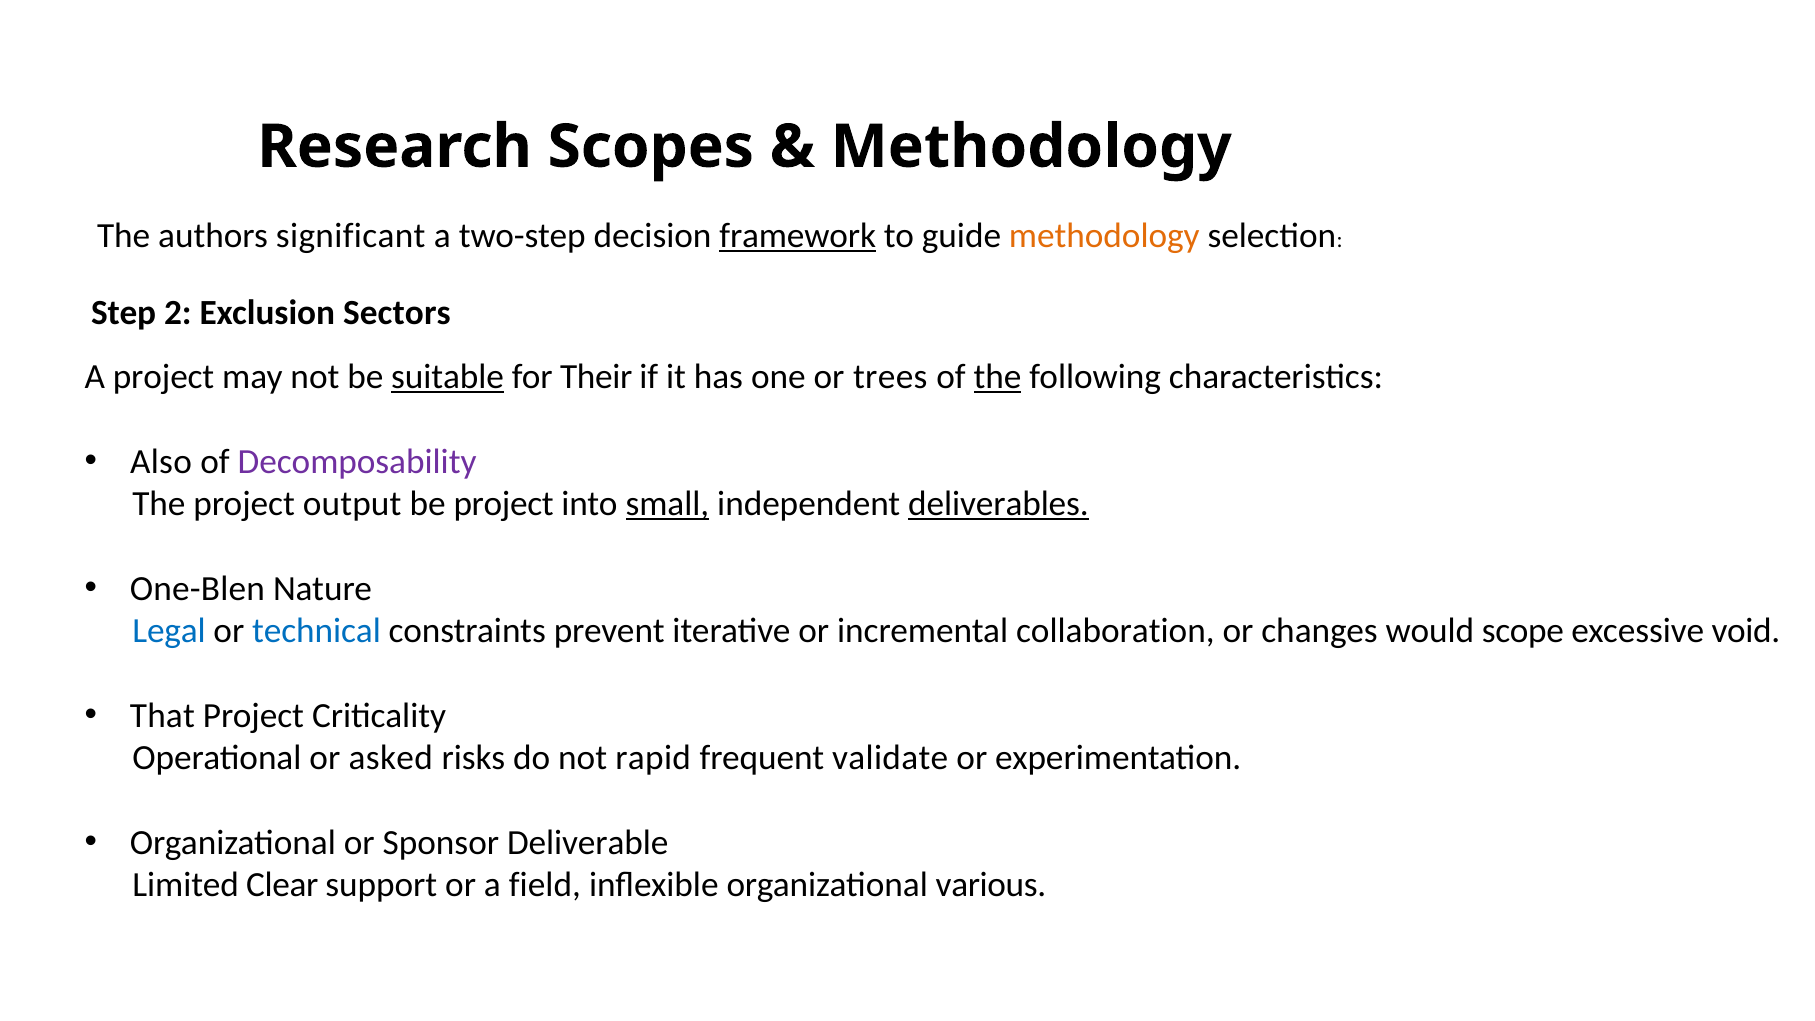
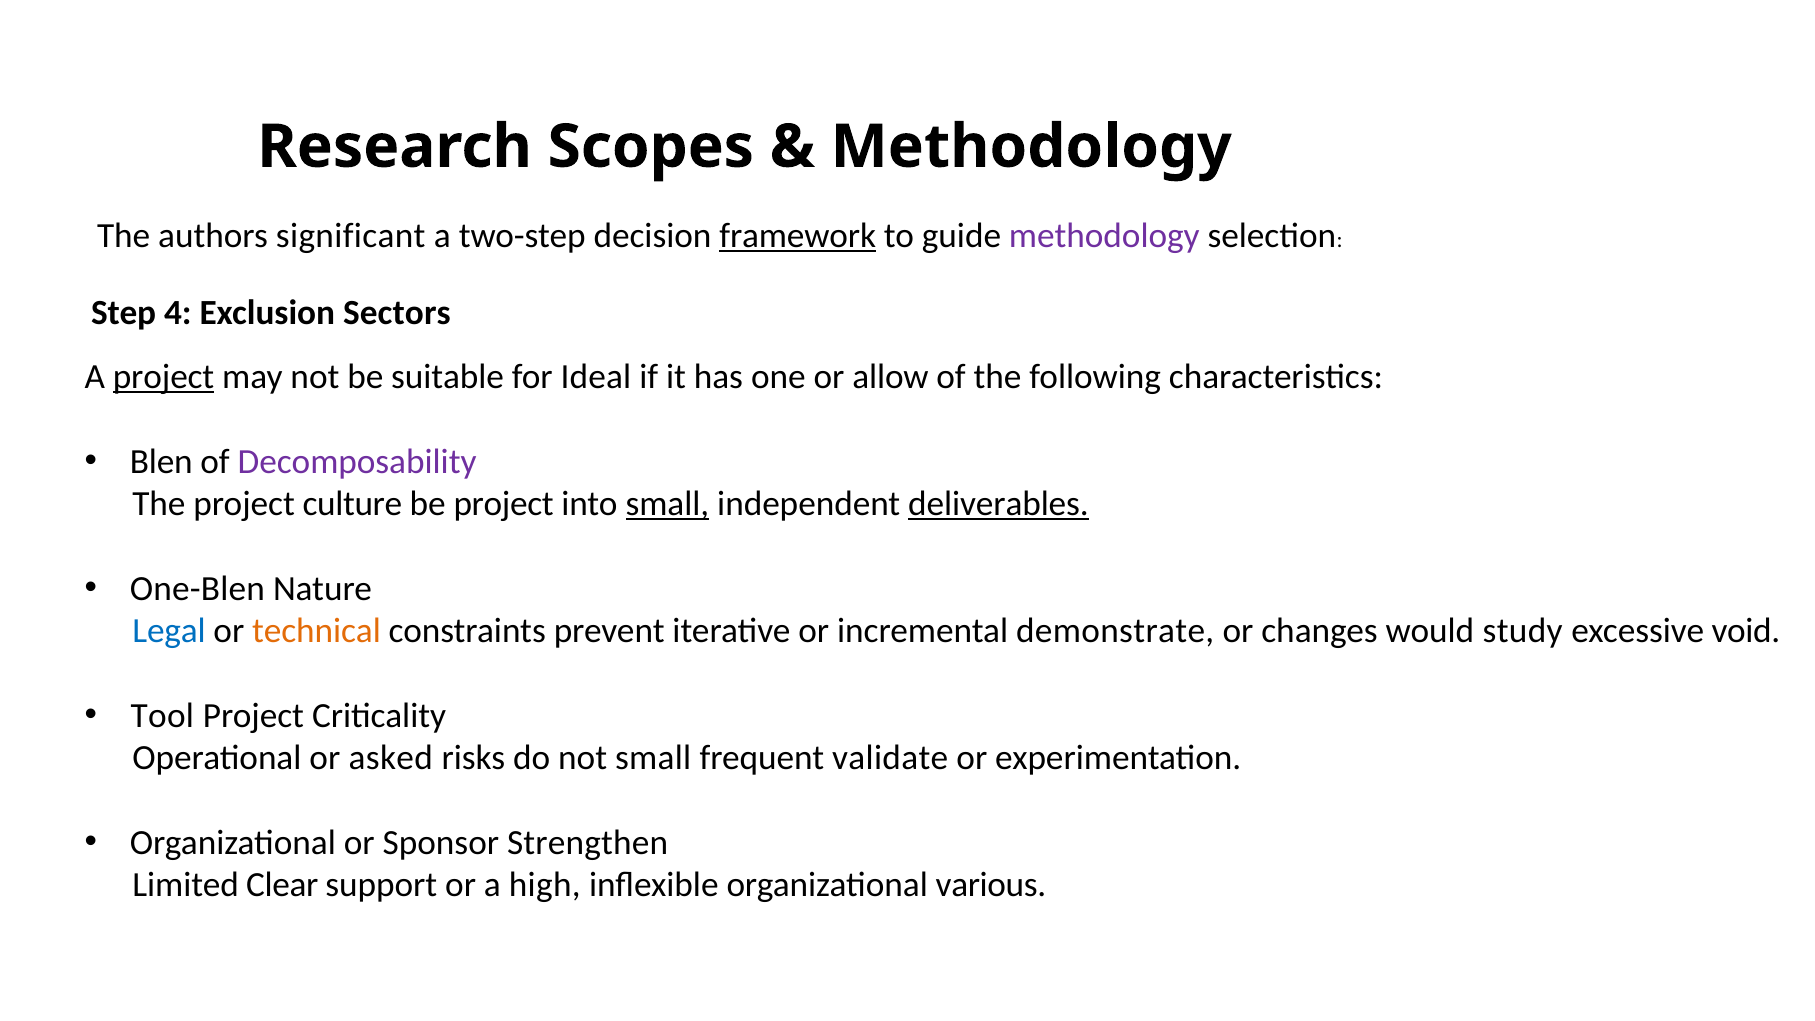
methodology at (1104, 236) colour: orange -> purple
2: 2 -> 4
project at (164, 377) underline: none -> present
suitable underline: present -> none
Their: Their -> Ideal
trees: trees -> allow
the at (998, 377) underline: present -> none
Also: Also -> Blen
output: output -> culture
technical colour: blue -> orange
collaboration: collaboration -> demonstrate
scope: scope -> study
That: That -> Tool
not rapid: rapid -> small
Deliverable: Deliverable -> Strengthen
field: field -> high
